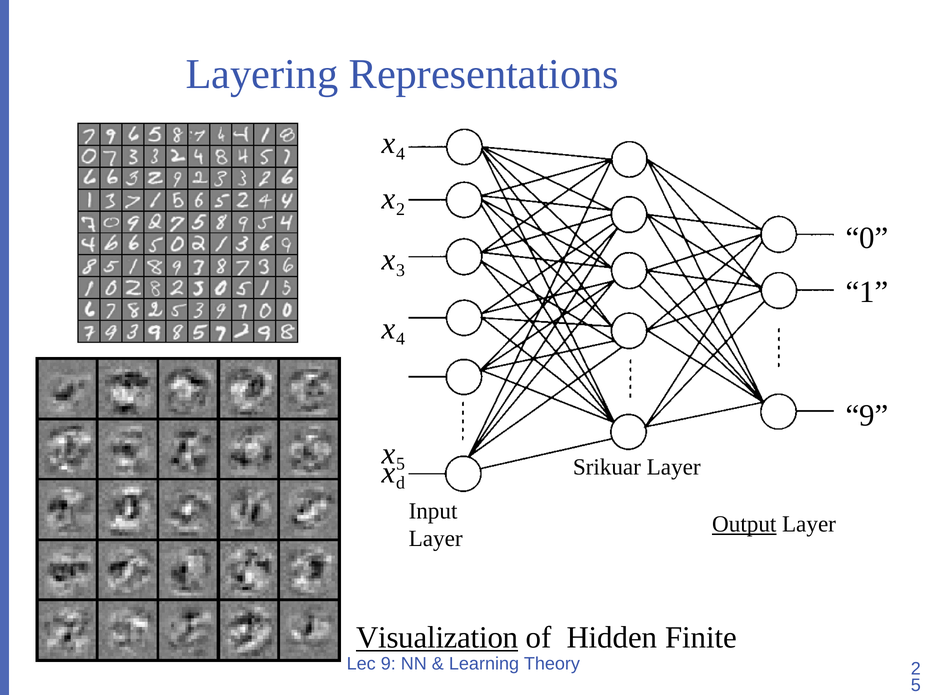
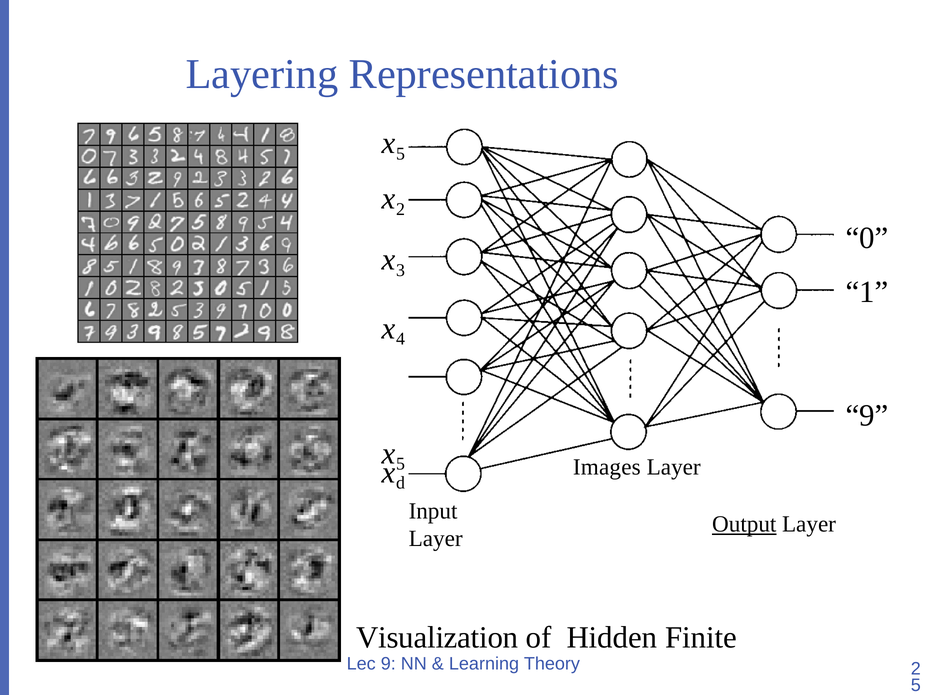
4 at (400, 154): 4 -> 5
Srikuar: Srikuar -> Images
Visualization underline: present -> none
